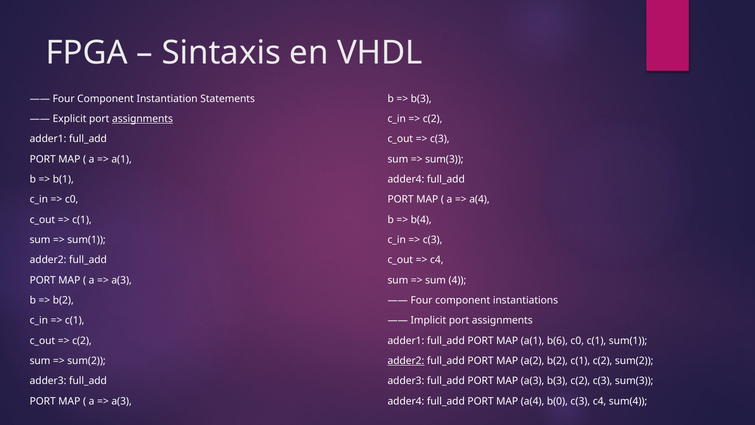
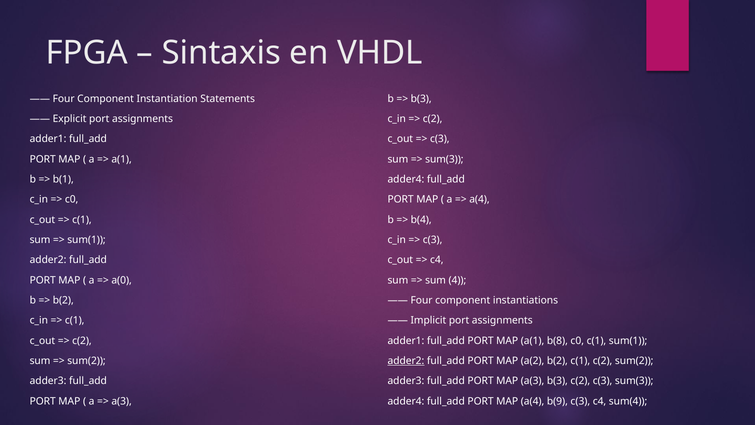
assignments at (142, 119) underline: present -> none
a(3 at (122, 280): a(3 -> a(0
b(6: b(6 -> b(8
b(0: b(0 -> b(9
